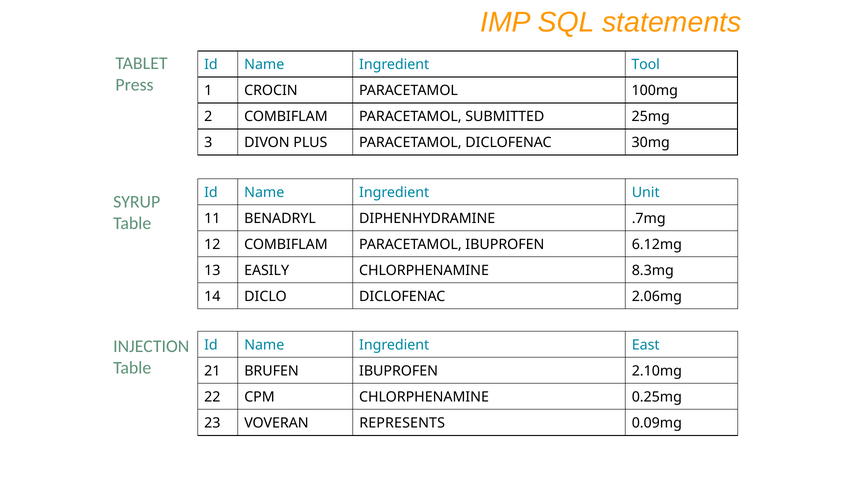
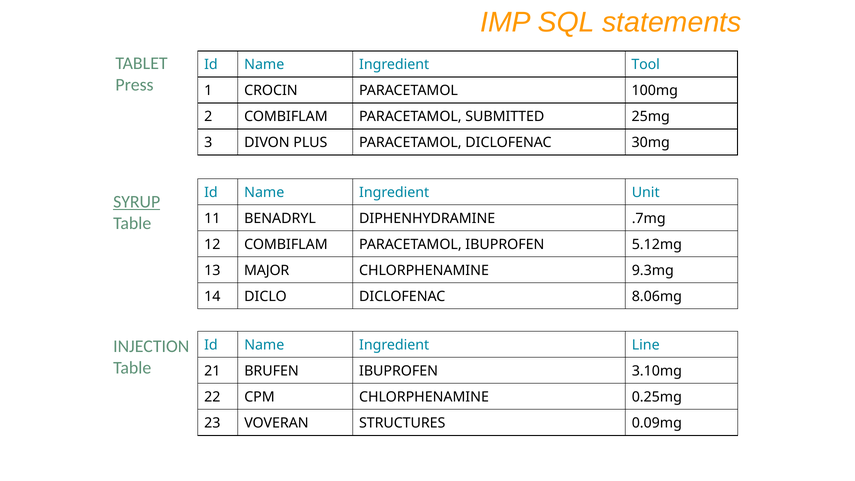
SYRUP underline: none -> present
6.12mg: 6.12mg -> 5.12mg
EASILY: EASILY -> MAJOR
8.3mg: 8.3mg -> 9.3mg
2.06mg: 2.06mg -> 8.06mg
East: East -> Line
2.10mg: 2.10mg -> 3.10mg
REPRESENTS: REPRESENTS -> STRUCTURES
